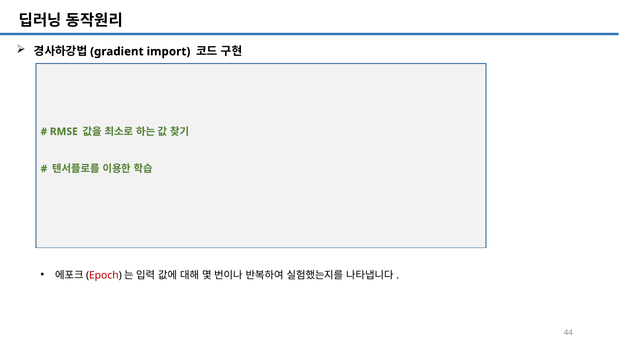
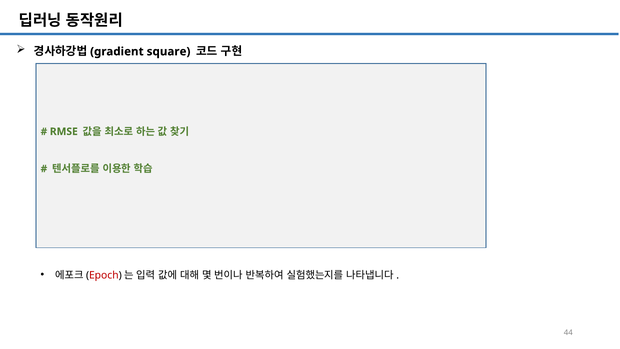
import: import -> square
